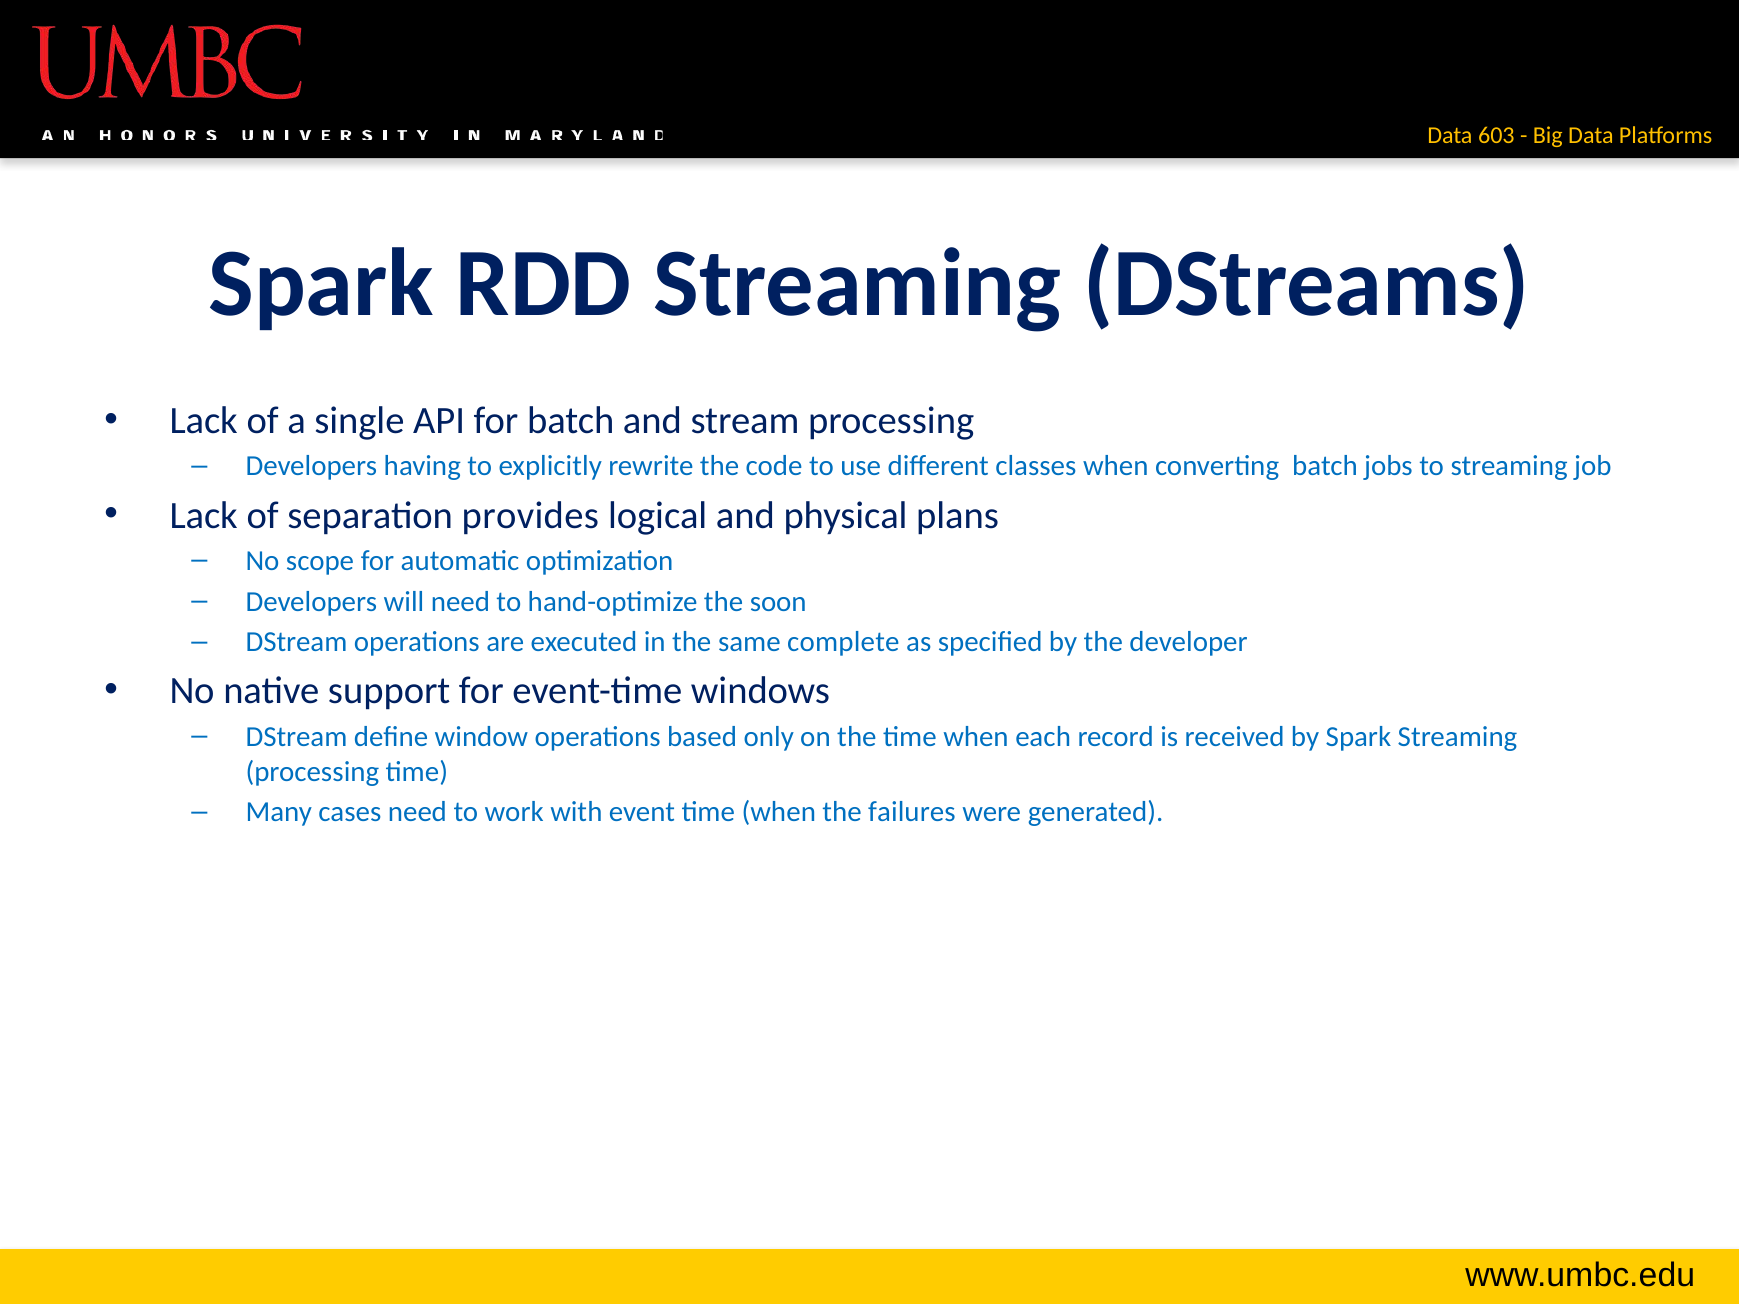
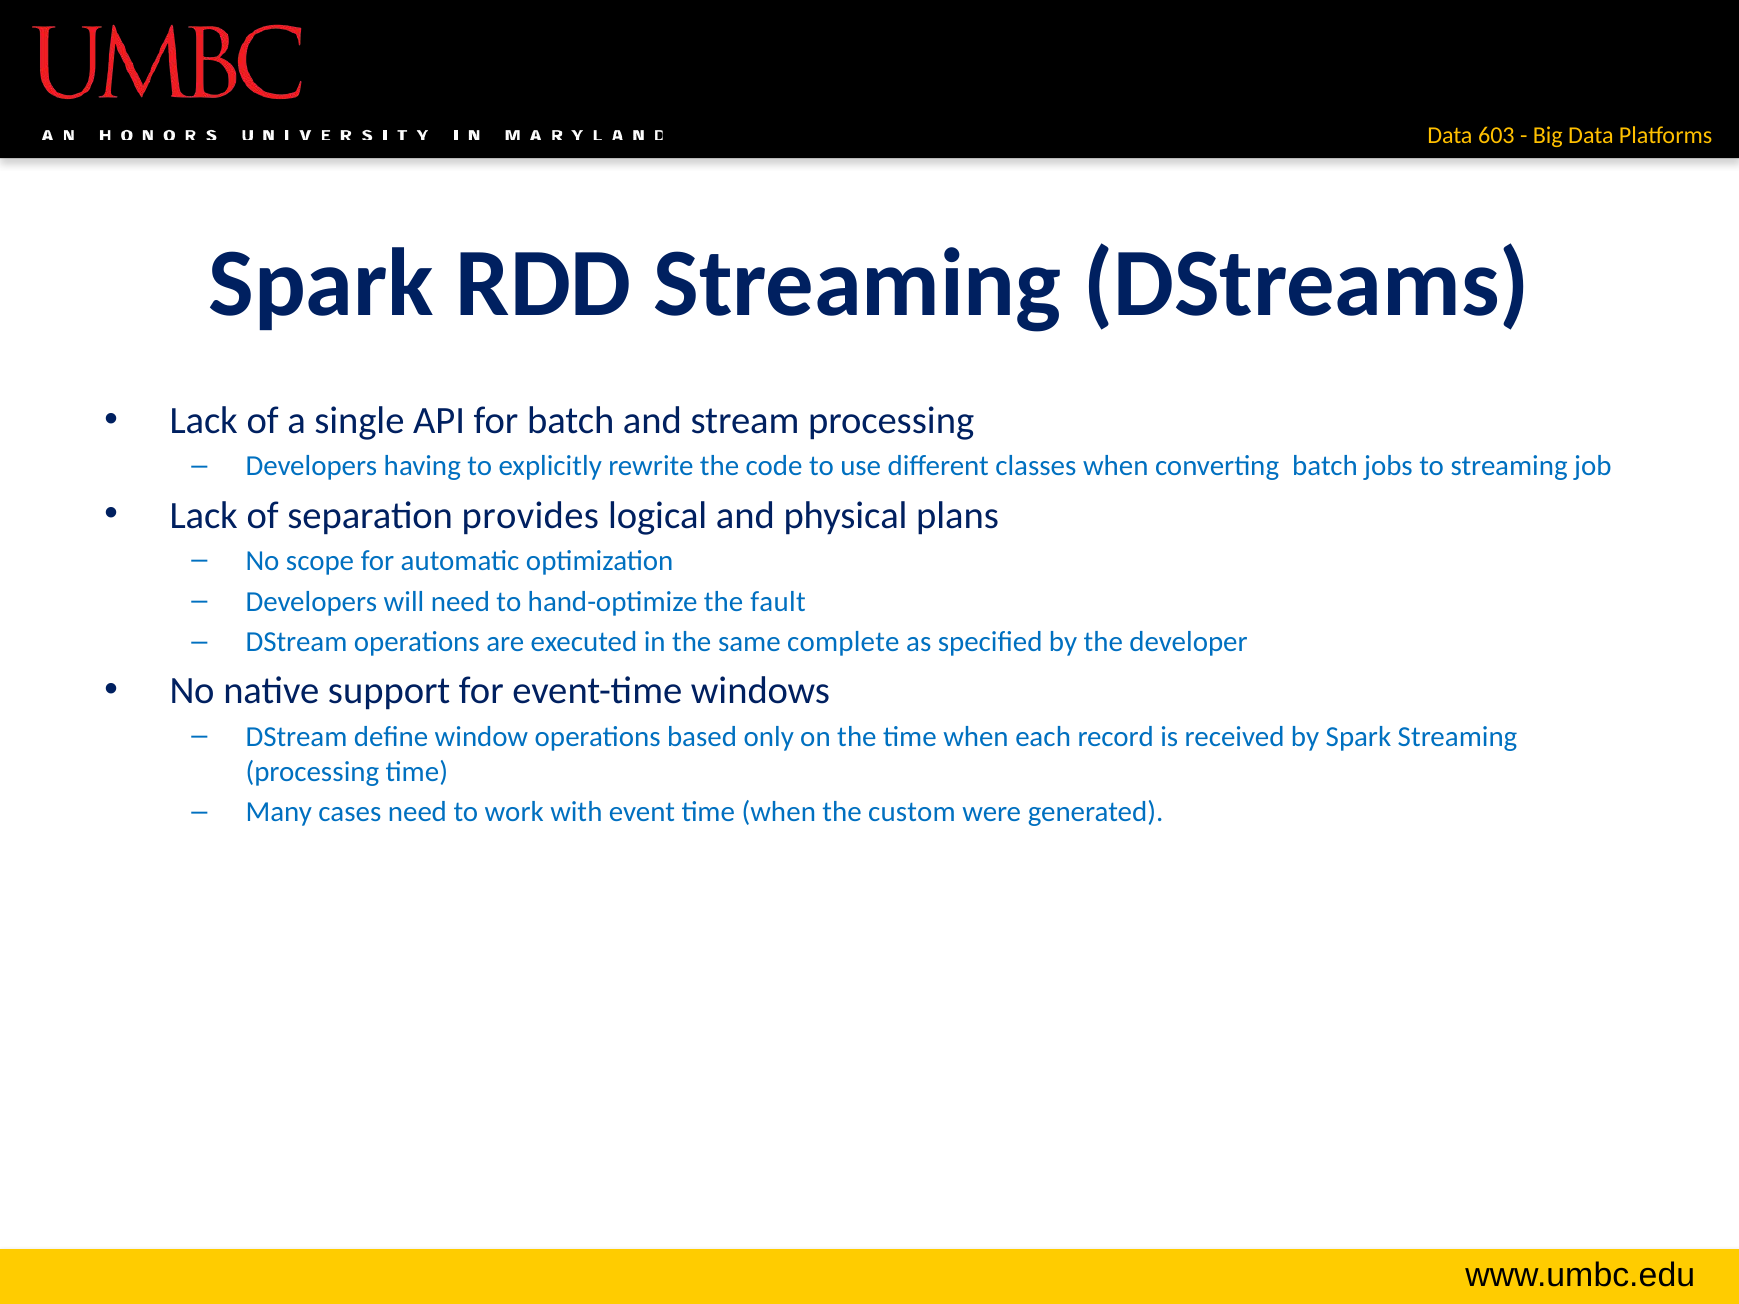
soon: soon -> fault
failures: failures -> custom
